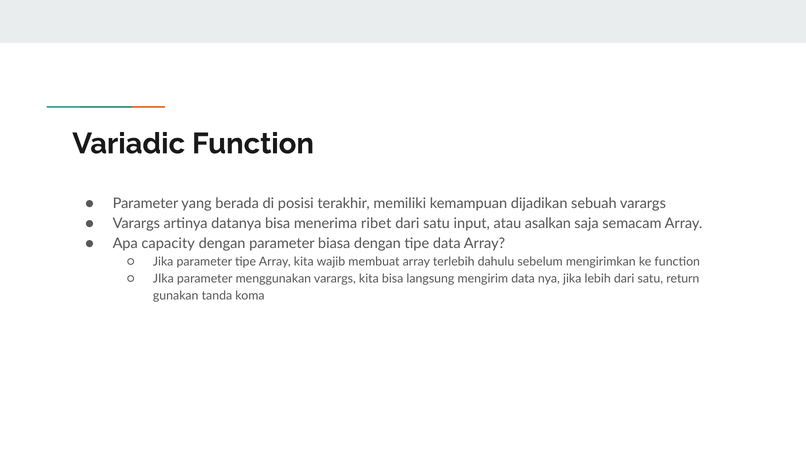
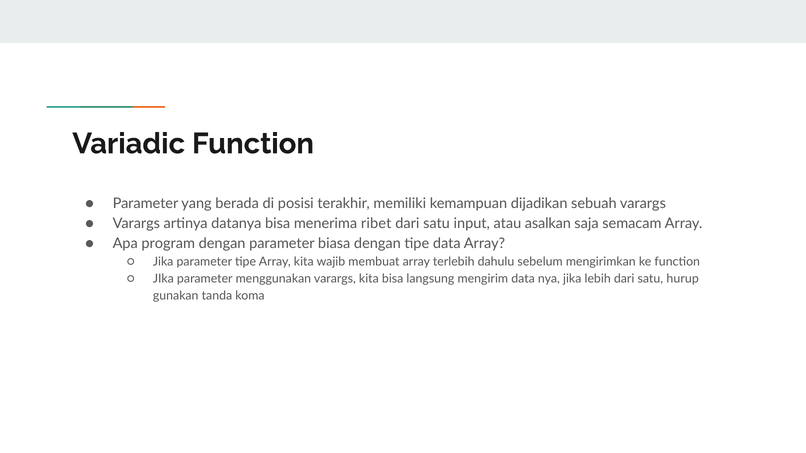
capacity: capacity -> program
return: return -> hurup
